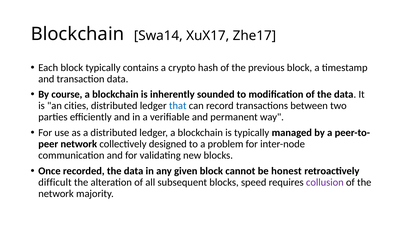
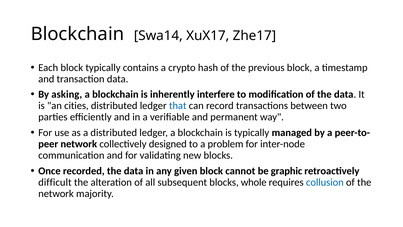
course: course -> asking
sounded: sounded -> interfere
honest: honest -> graphic
speed: speed -> whole
collusion colour: purple -> blue
